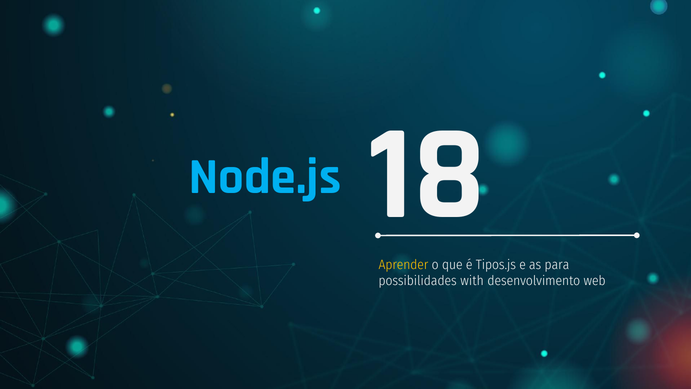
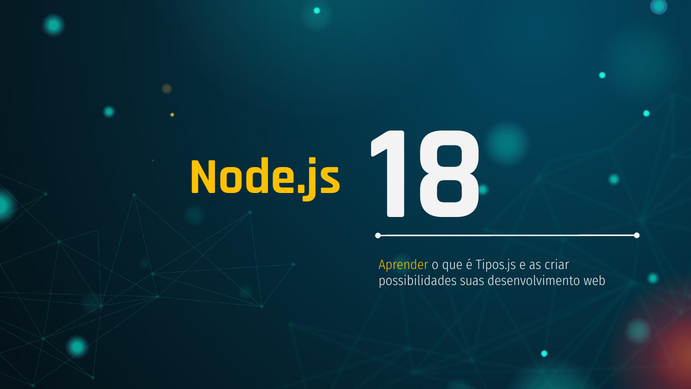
Node.js colour: light blue -> yellow
para: para -> criar
with: with -> suas
